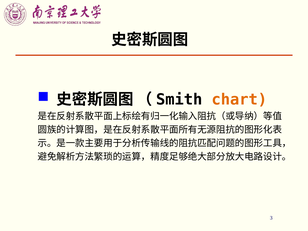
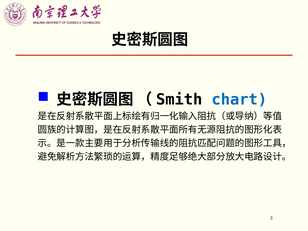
chart colour: orange -> blue
